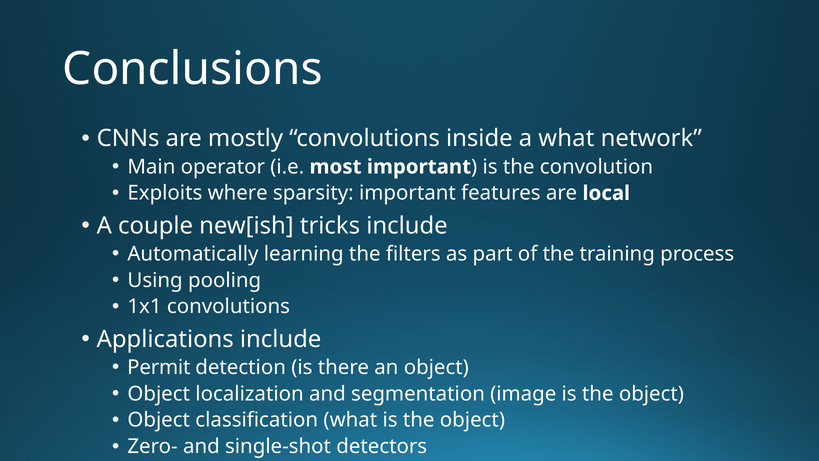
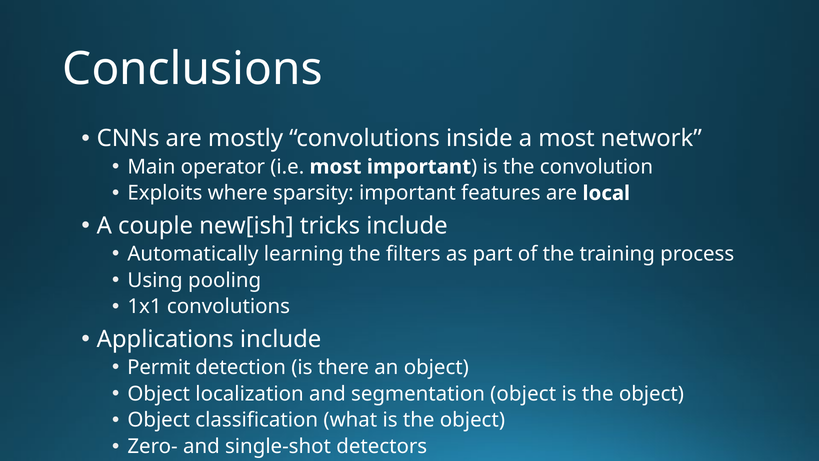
a what: what -> most
segmentation image: image -> object
